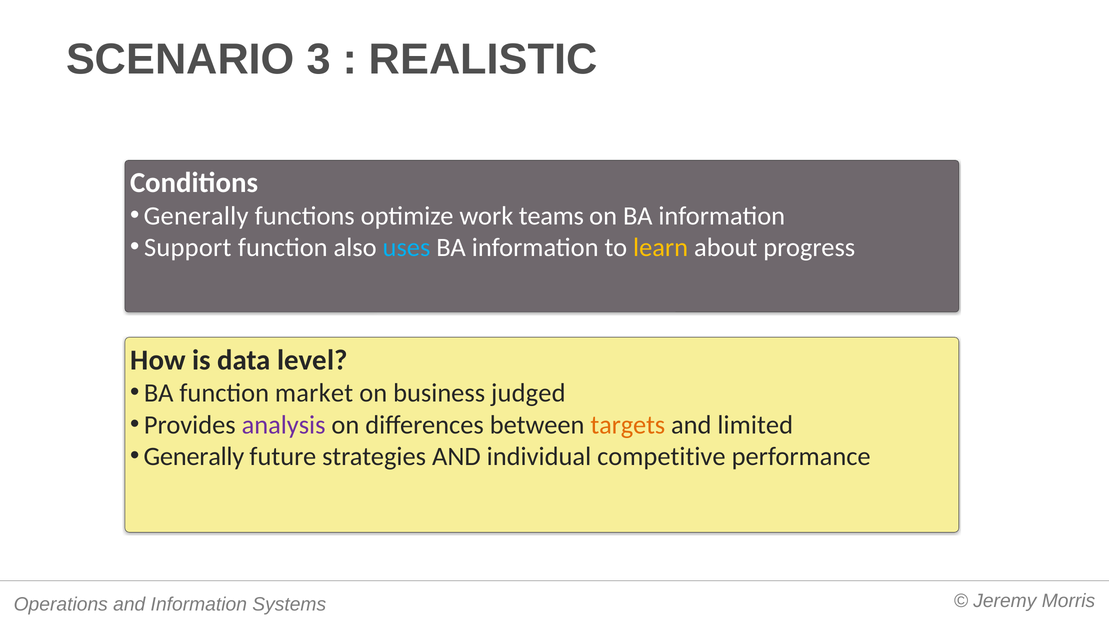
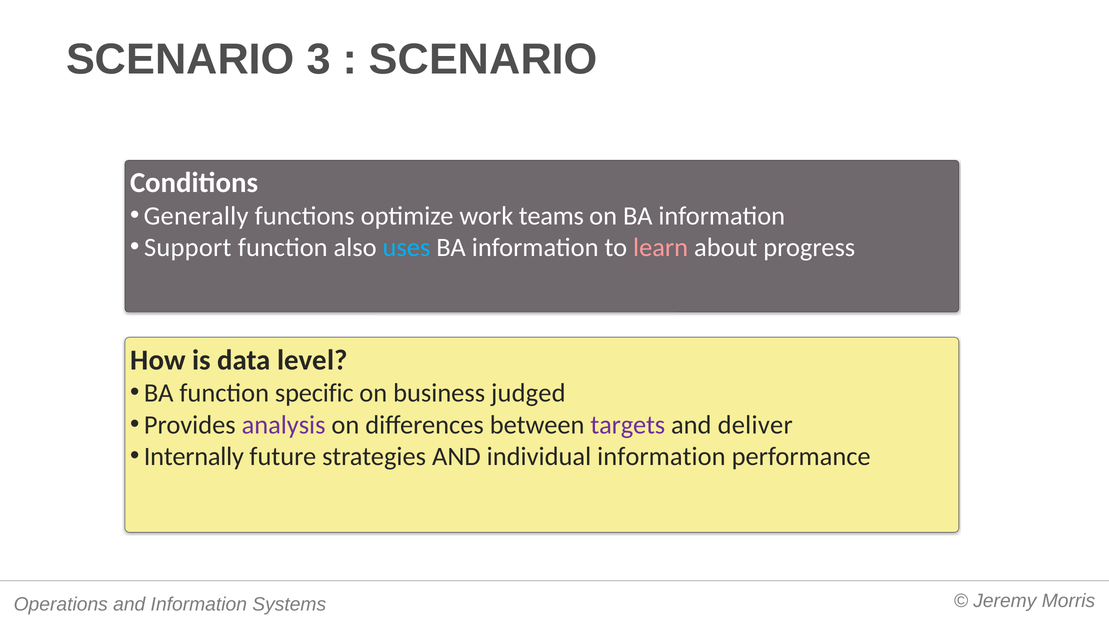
REALISTIC at (483, 59): REALISTIC -> SCENARIO
learn colour: yellow -> pink
market: market -> specific
targets colour: orange -> purple
limited: limited -> deliver
Generally at (194, 456): Generally -> Internally
individual competitive: competitive -> information
